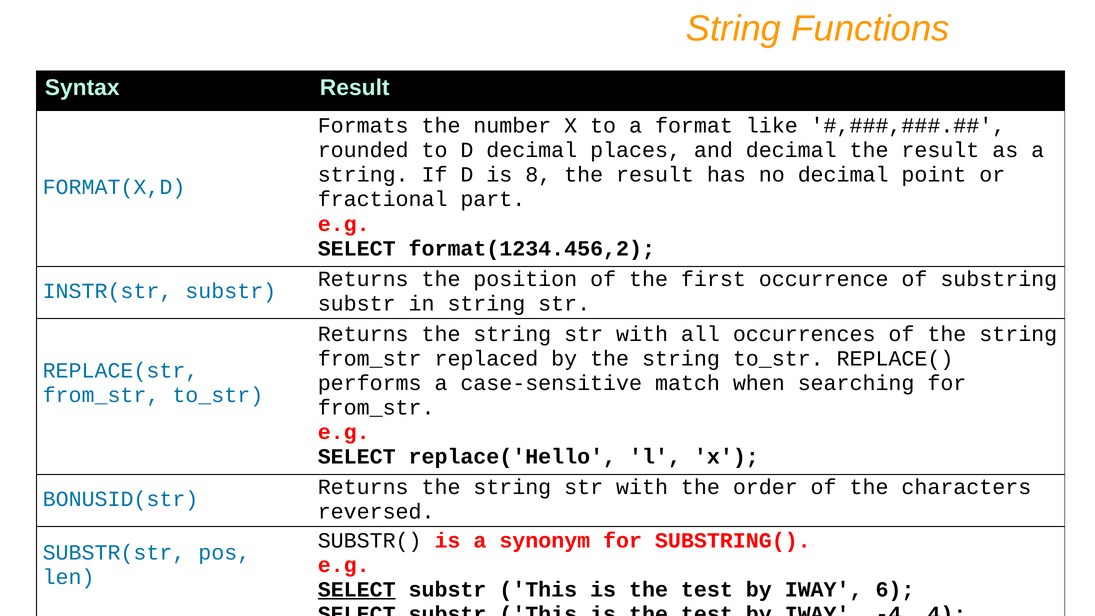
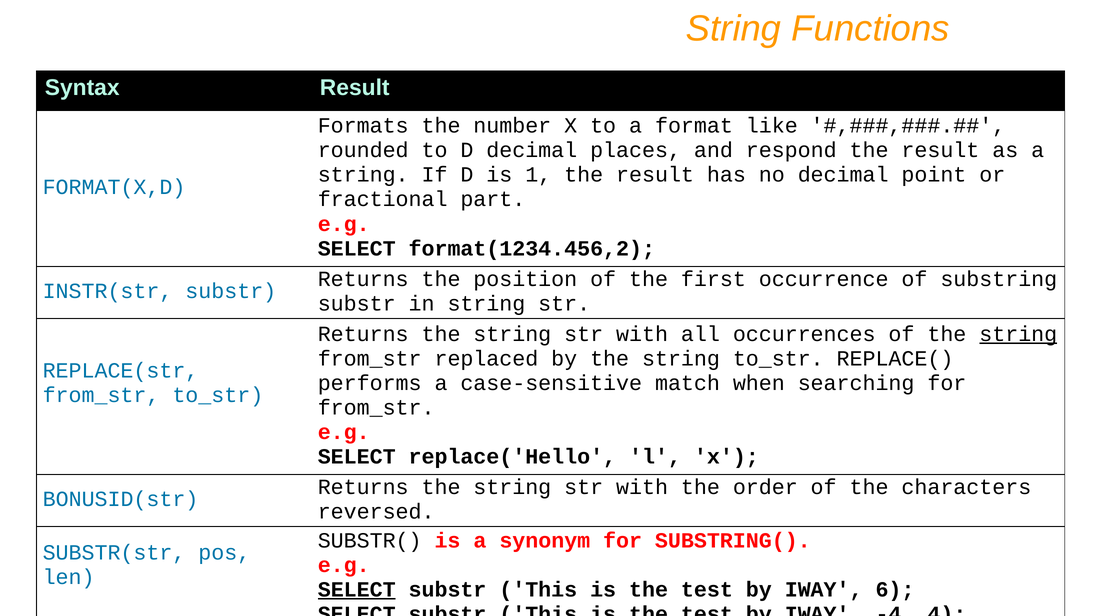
and decimal: decimal -> respond
8: 8 -> 1
string at (1018, 334) underline: none -> present
